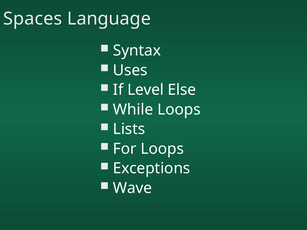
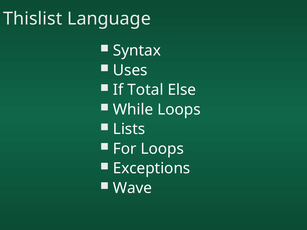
Spaces: Spaces -> Thislist
Level: Level -> Total
